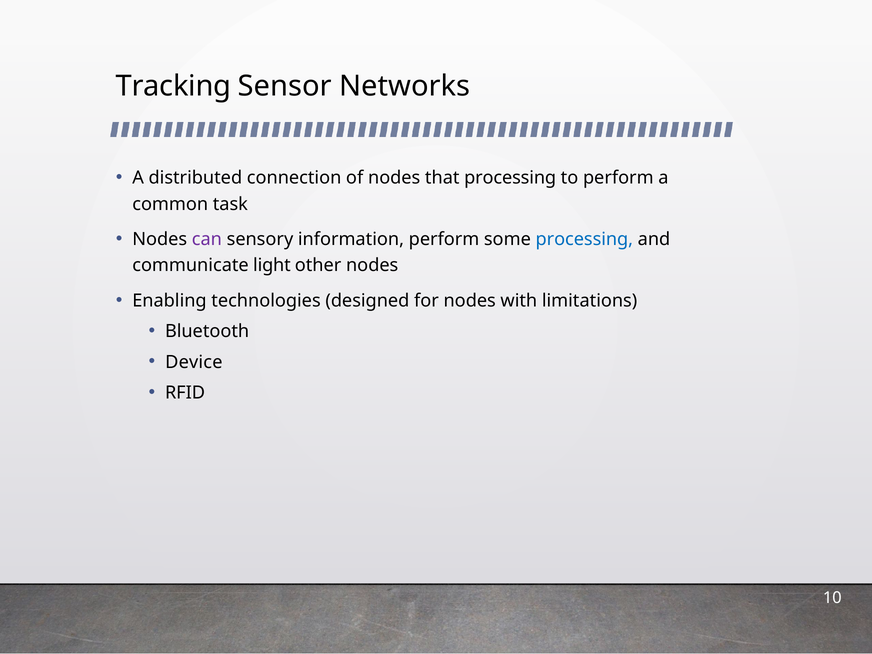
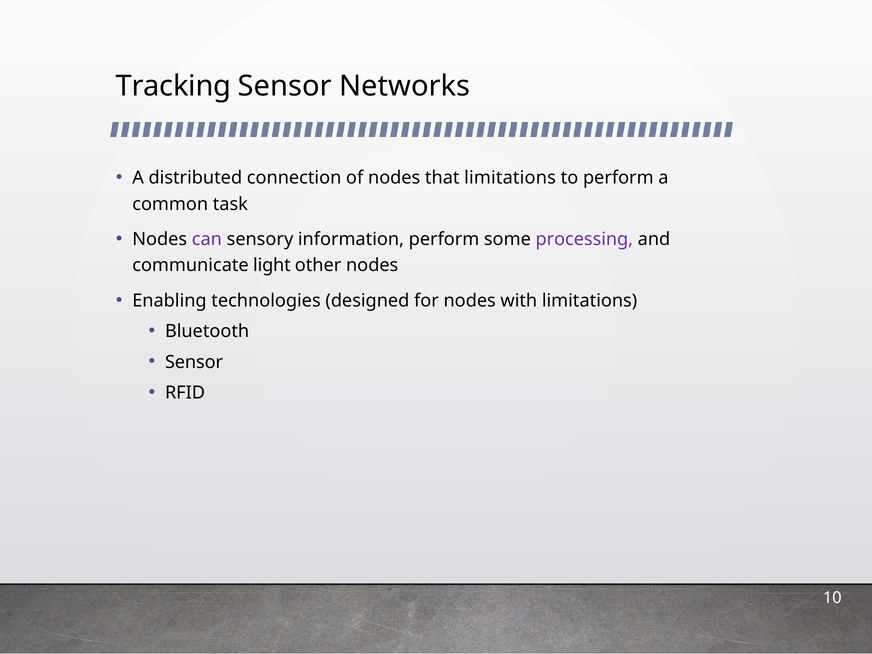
that processing: processing -> limitations
processing at (584, 239) colour: blue -> purple
Device at (194, 362): Device -> Sensor
